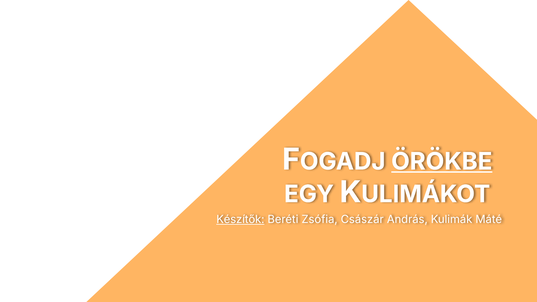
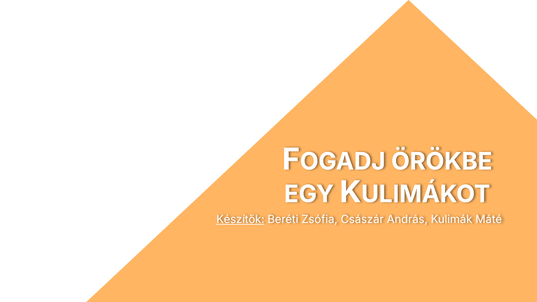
ÖRÖKBE underline: present -> none
